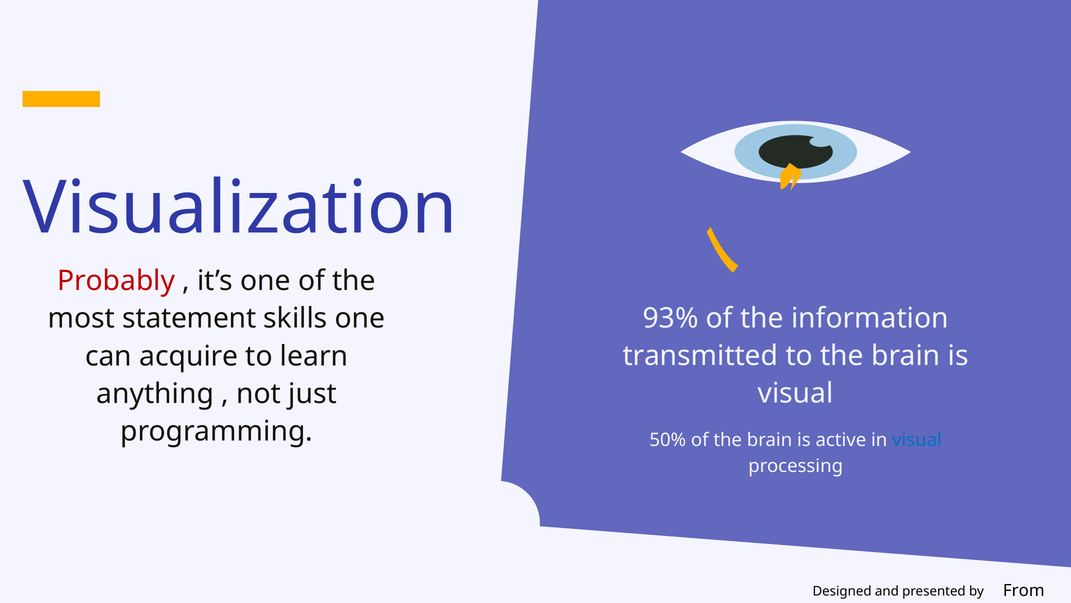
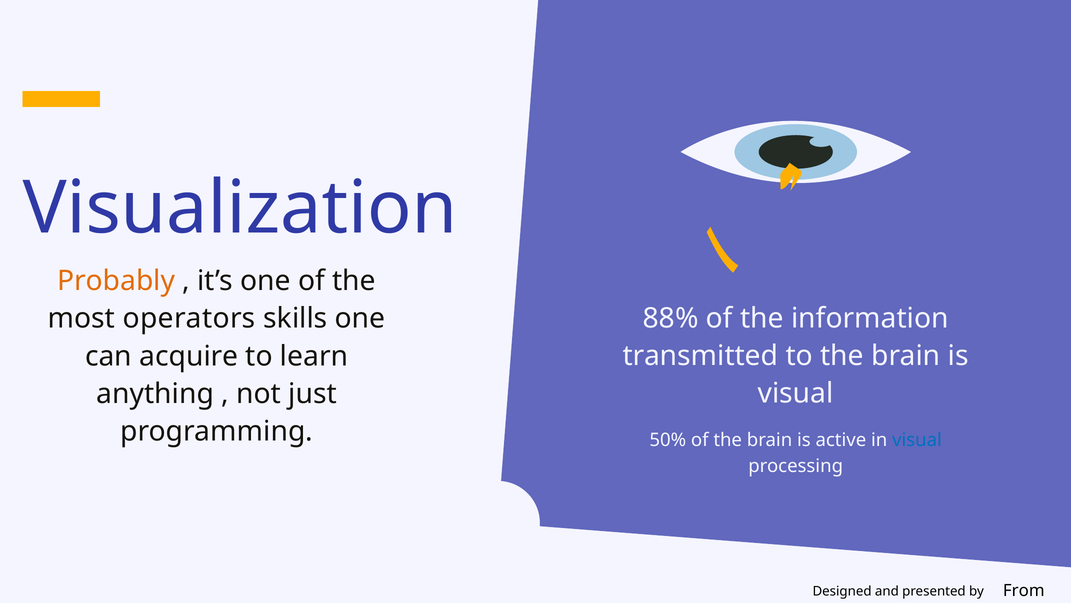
Probably colour: red -> orange
93%: 93% -> 88%
statement: statement -> operators
